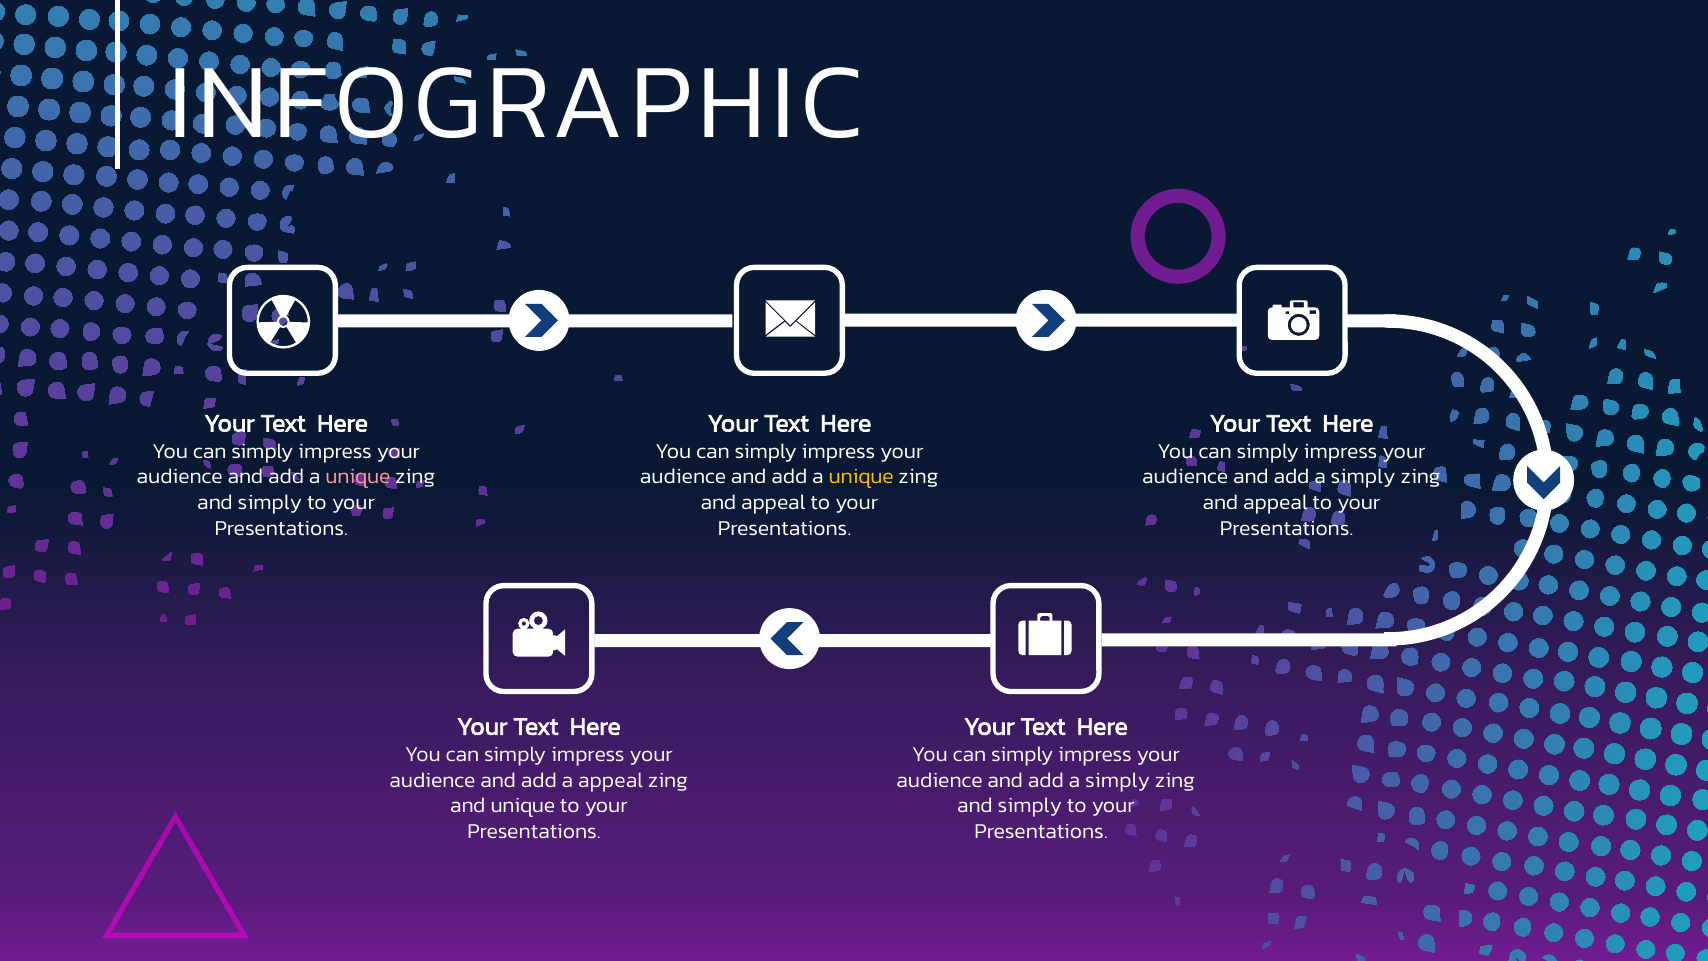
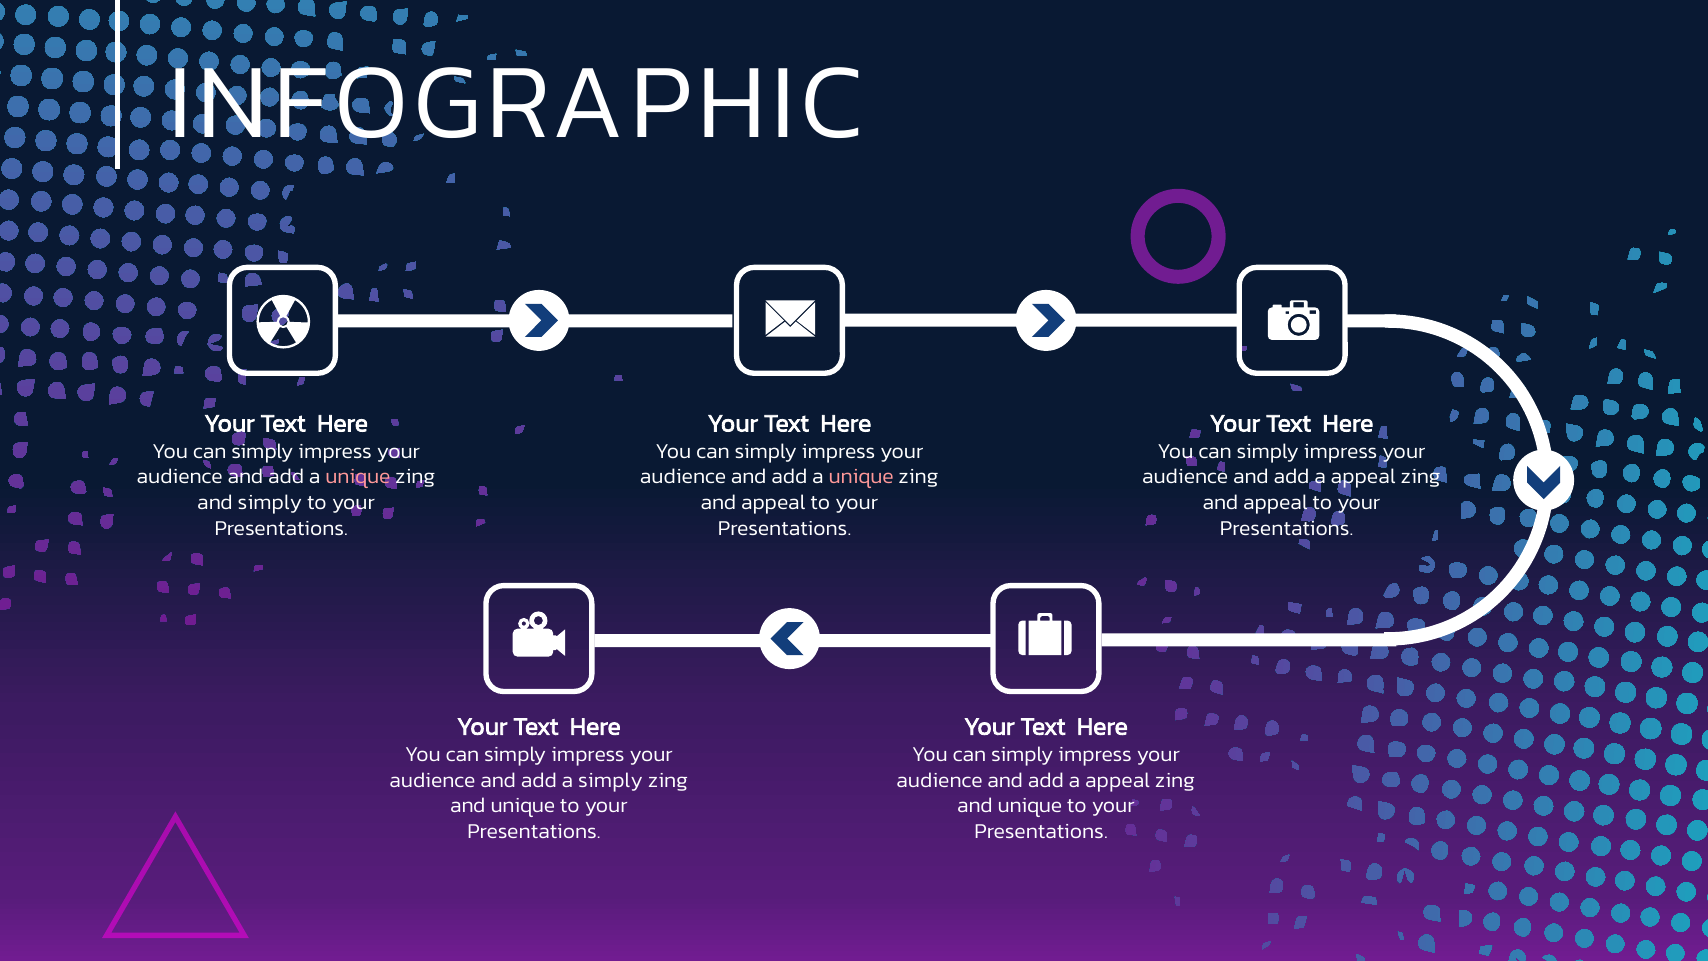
unique at (861, 477) colour: yellow -> pink
simply at (1363, 477): simply -> appeal
a appeal: appeal -> simply
simply at (1118, 780): simply -> appeal
simply at (1030, 805): simply -> unique
